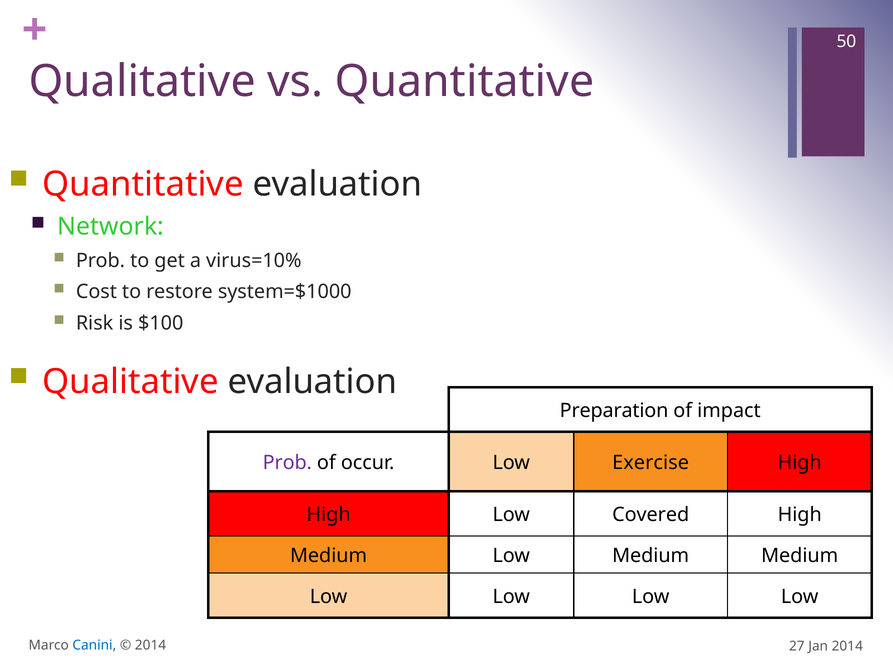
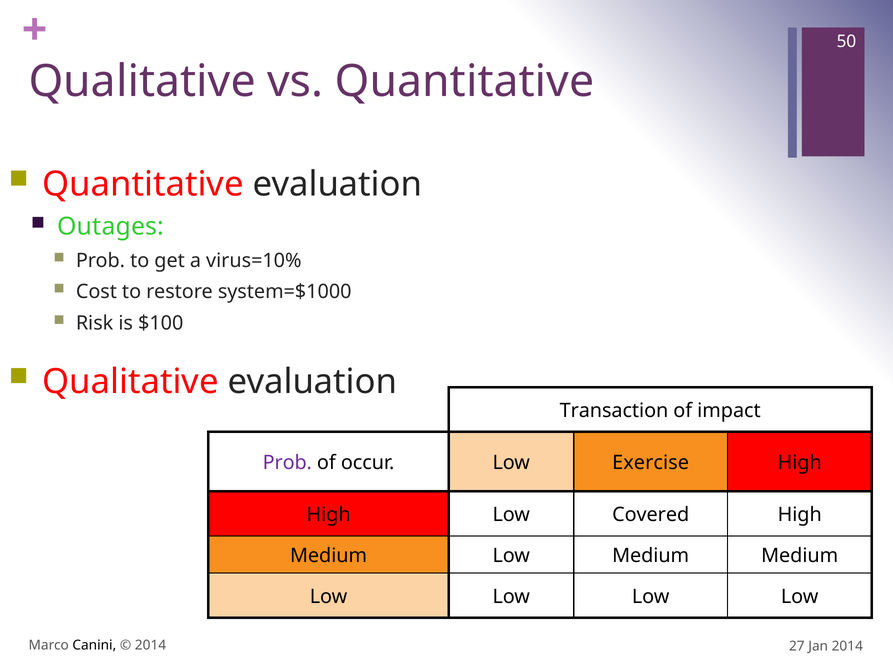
Network: Network -> Outages
Preparation: Preparation -> Transaction
Canini colour: blue -> black
